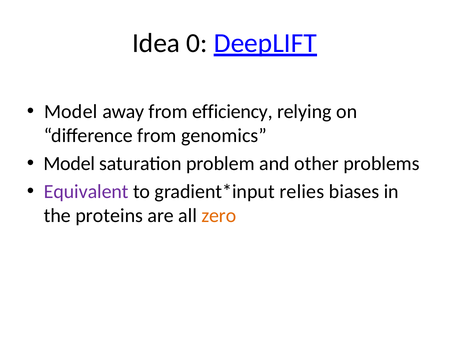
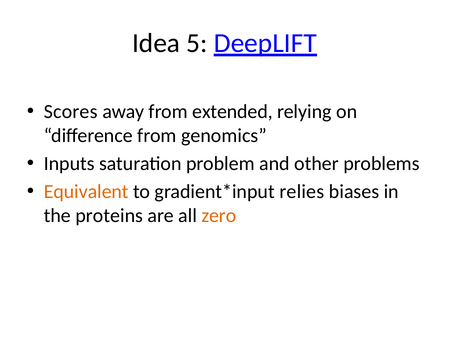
0: 0 -> 5
Model at (71, 112): Model -> Scores
efficiency: efficiency -> extended
Model at (69, 163): Model -> Inputs
Equivalent colour: purple -> orange
